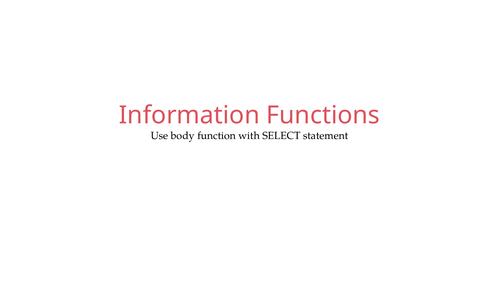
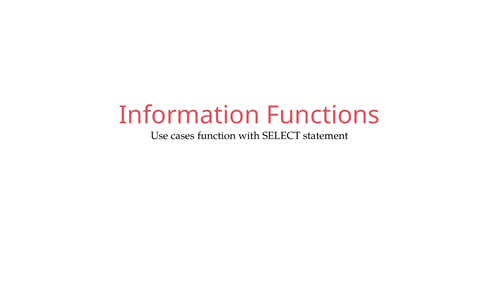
body: body -> cases
